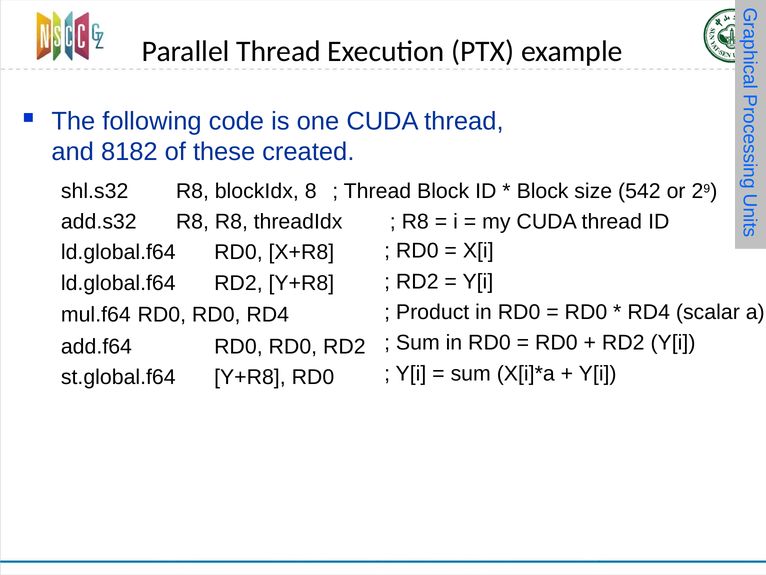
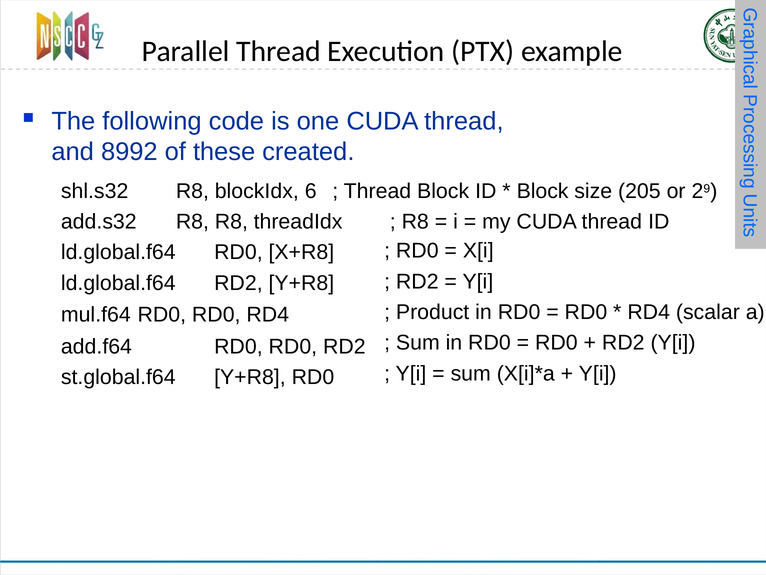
8182: 8182 -> 8992
8: 8 -> 6
542: 542 -> 205
